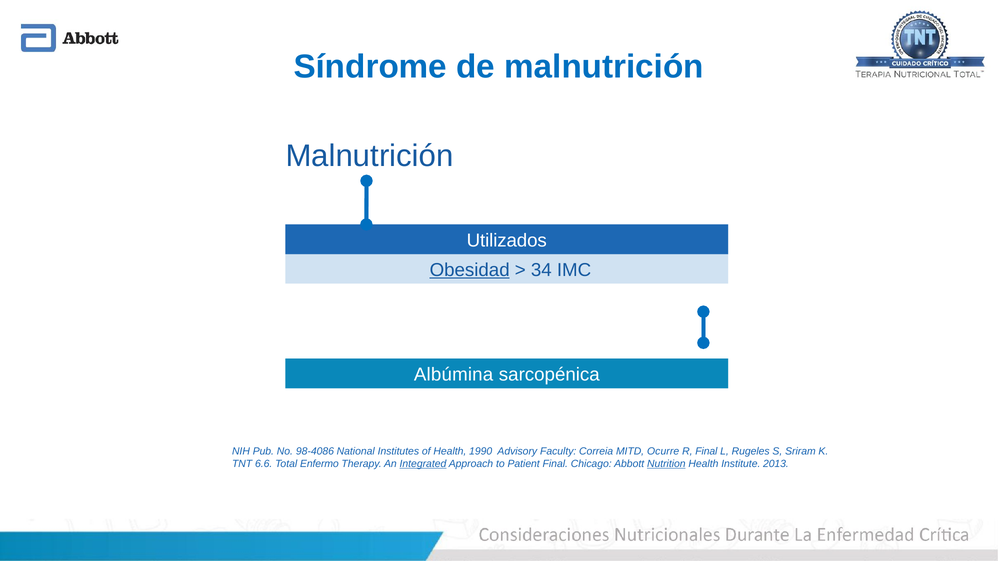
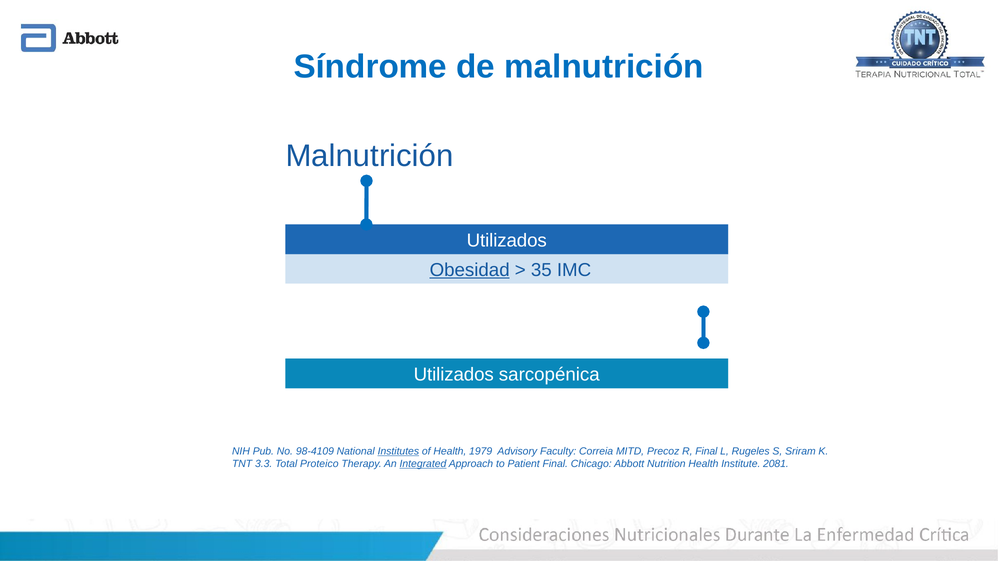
34: 34 -> 35
Albúmina at (454, 375): Albúmina -> Utilizados
98-4086: 98-4086 -> 98-4109
Institutes underline: none -> present
1990: 1990 -> 1979
Ocurre: Ocurre -> Precoz
6.6: 6.6 -> 3.3
Enfermo: Enfermo -> Proteico
Nutrition underline: present -> none
2013: 2013 -> 2081
